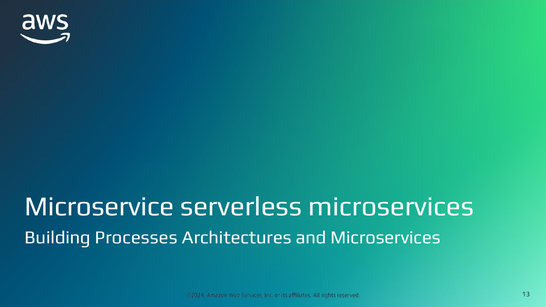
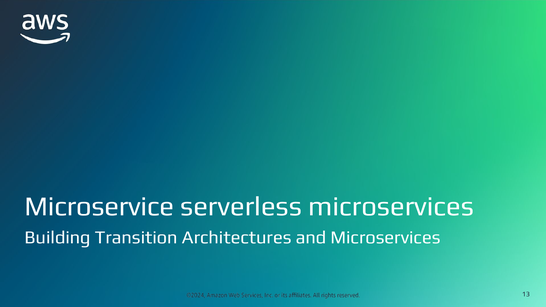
Processes: Processes -> Transition
